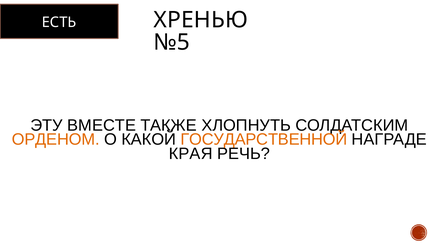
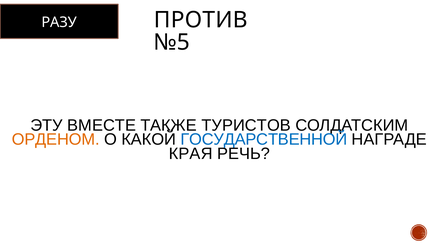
ХРЕНЬЮ: ХРЕНЬЮ -> ПРОТИВ
ЕСТЬ: ЕСТЬ -> РАЗУ
ХЛОПНУТЬ: ХЛОПНУТЬ -> ТУРИСТОВ
ГОСУДАРСТВЕННОЙ colour: orange -> blue
